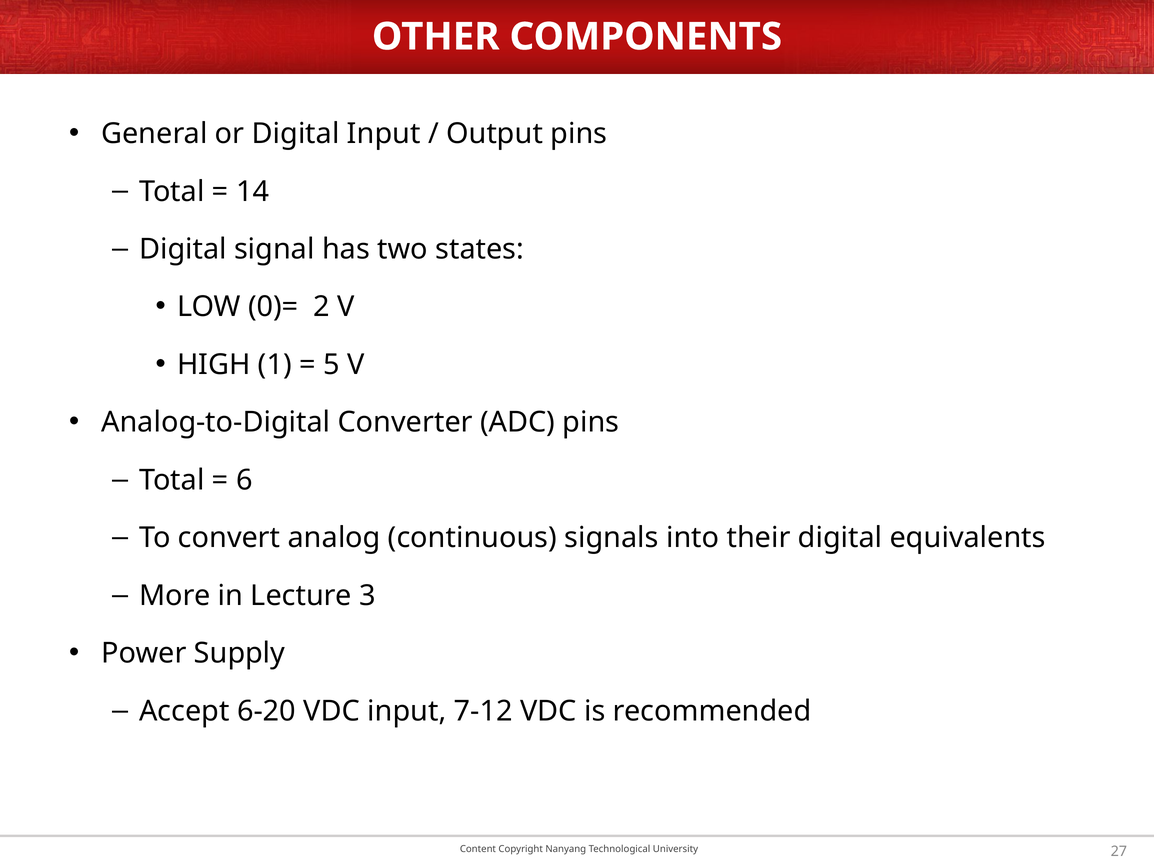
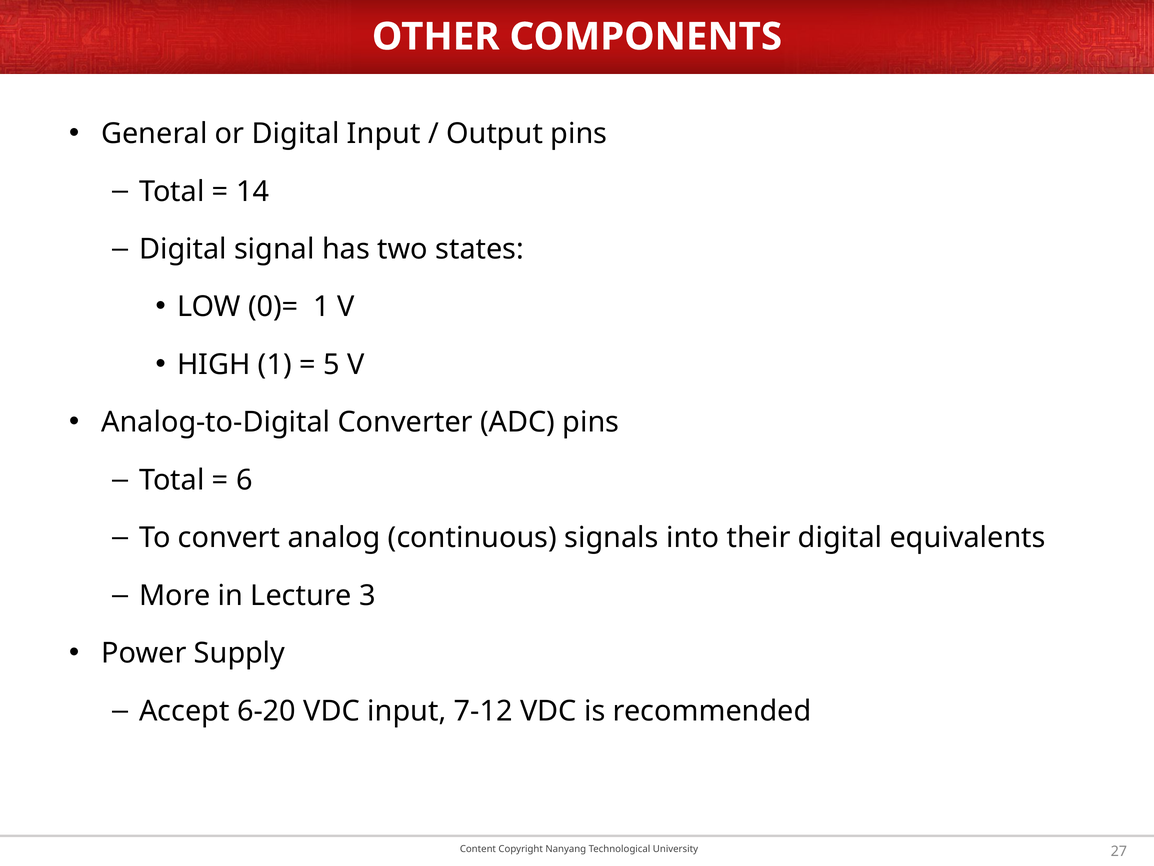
0)= 2: 2 -> 1
